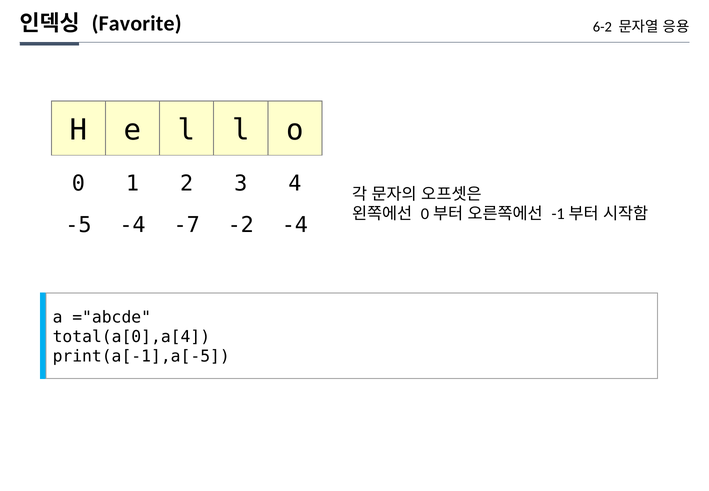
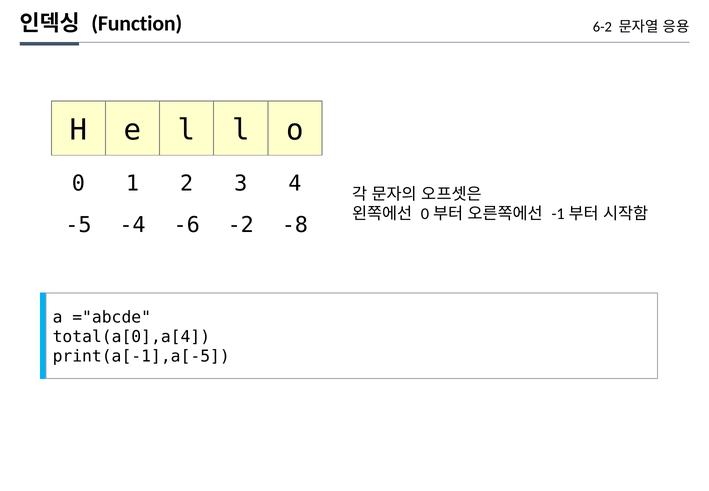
Favorite: Favorite -> Function
-7: -7 -> -6
-2 -4: -4 -> -8
